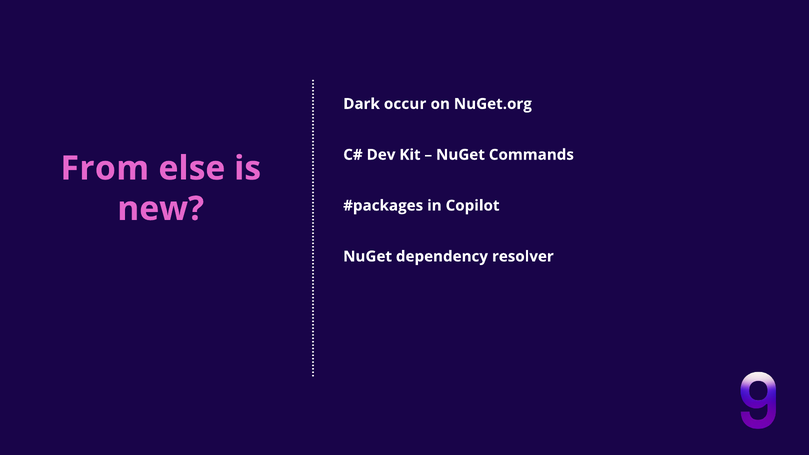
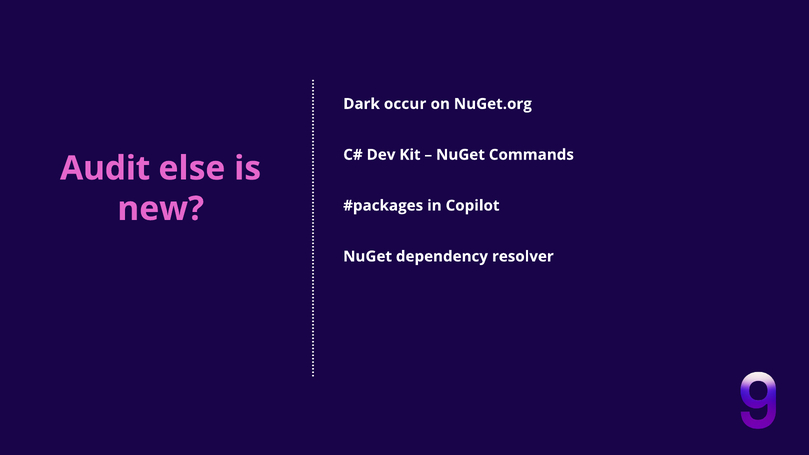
From: From -> Audit
